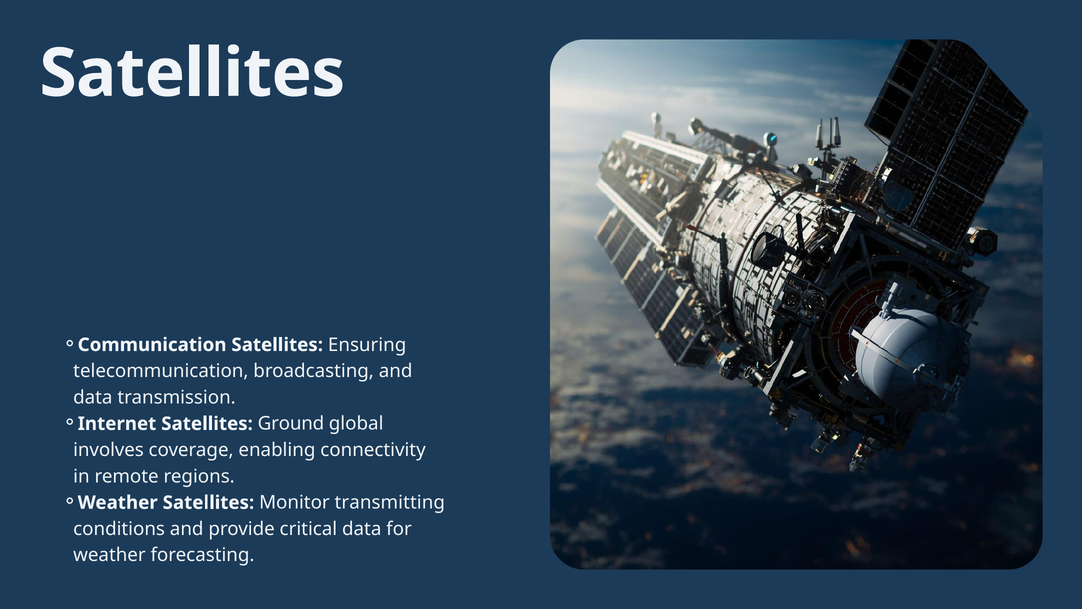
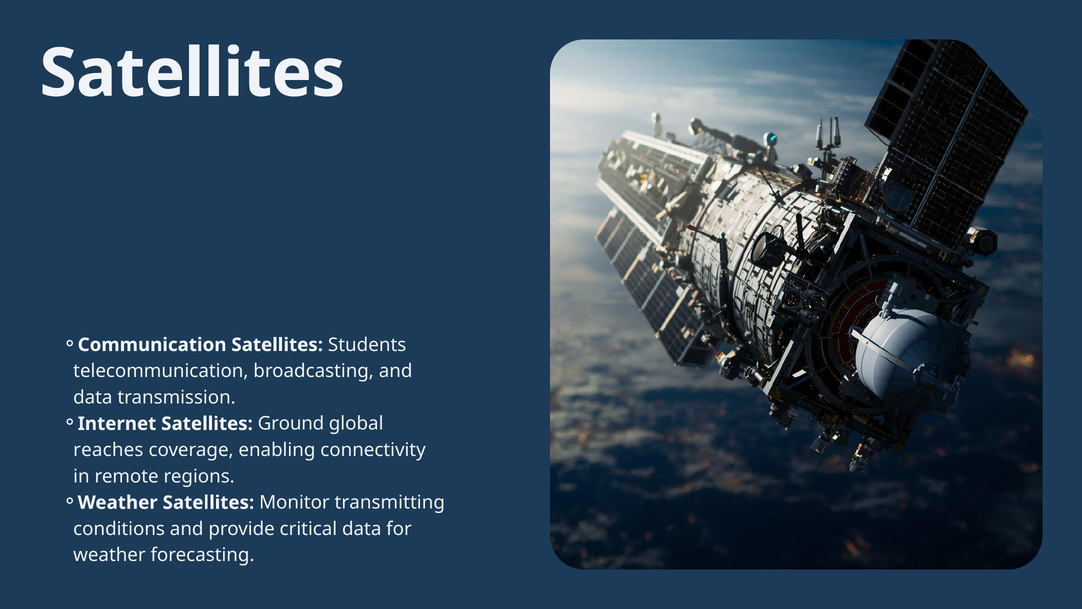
Ensuring: Ensuring -> Students
involves: involves -> reaches
